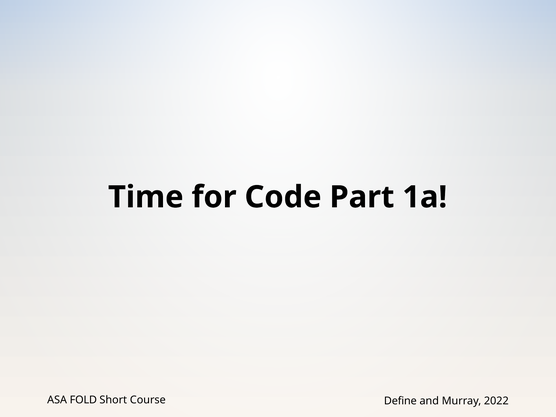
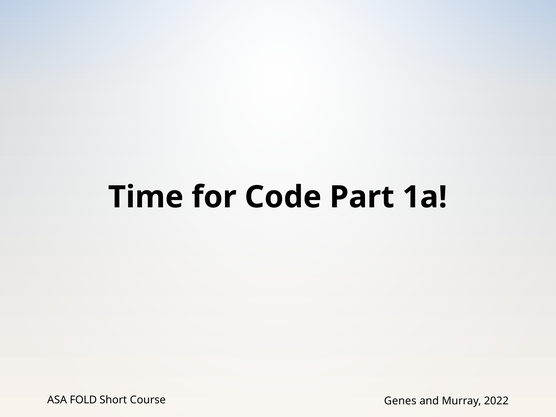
Define: Define -> Genes
